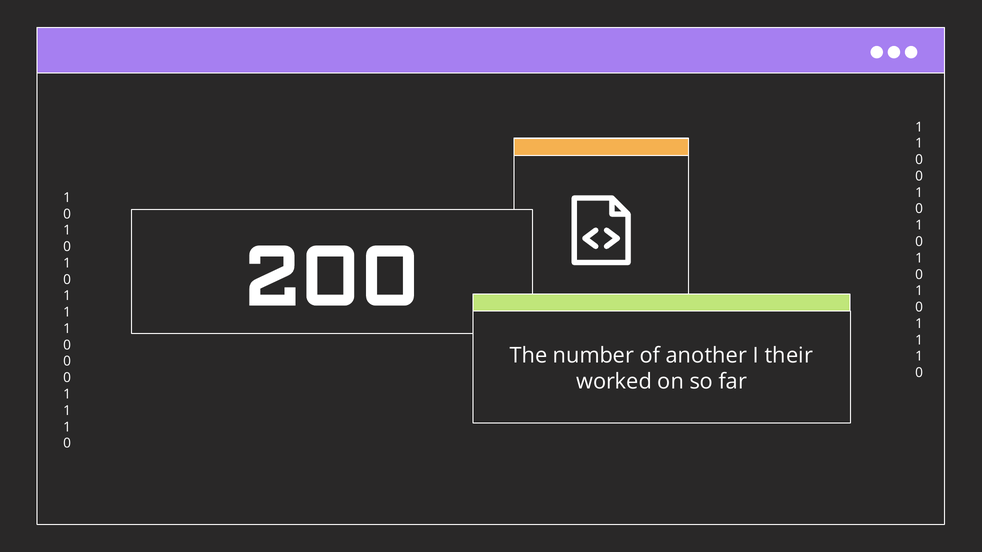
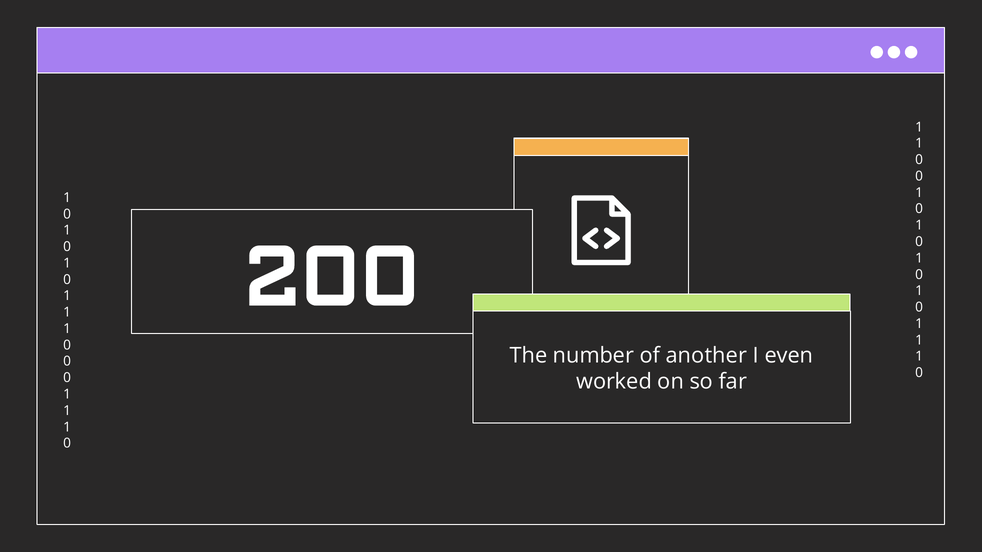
their: their -> even
